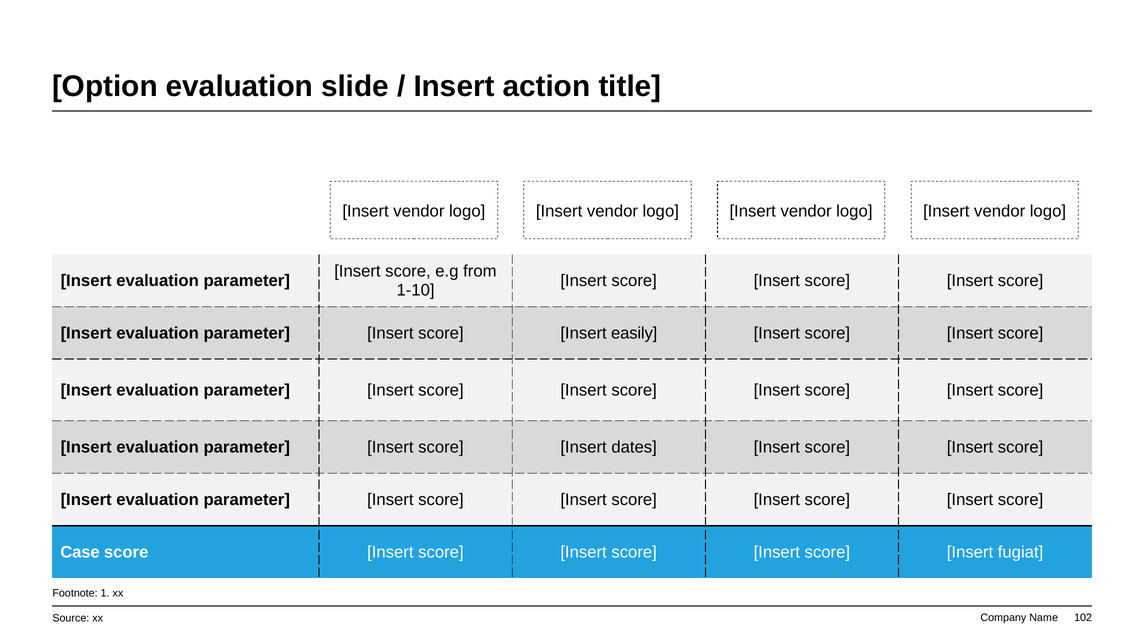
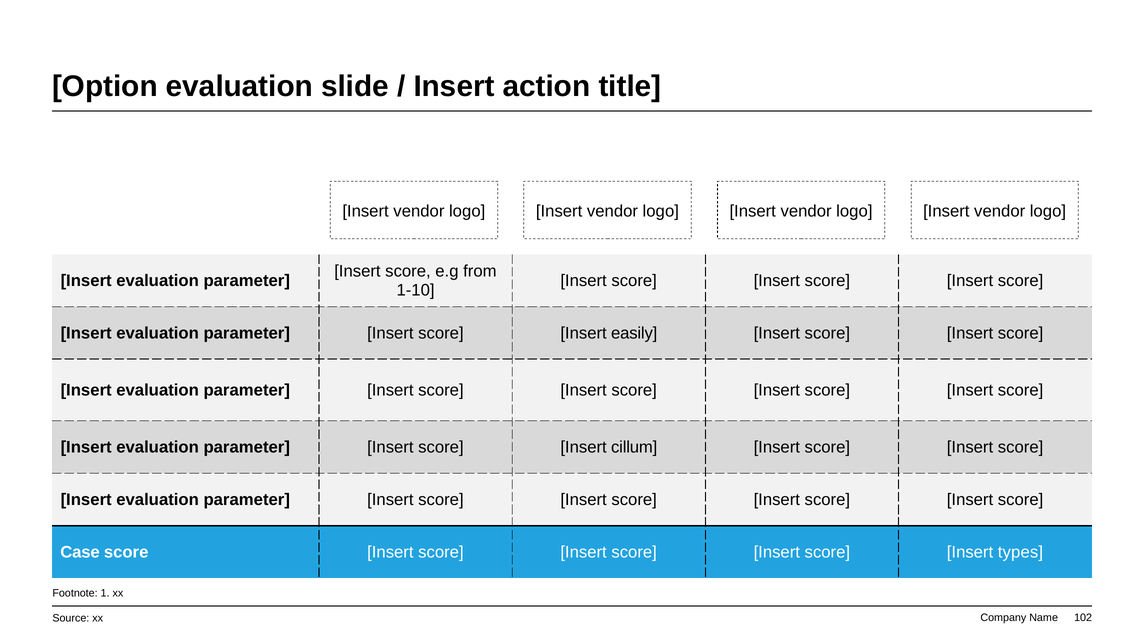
dates: dates -> cillum
fugiat: fugiat -> types
